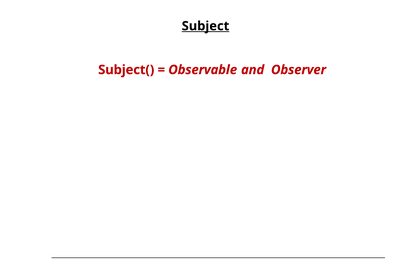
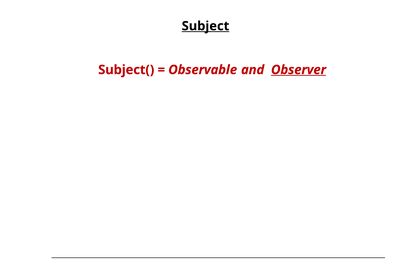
Observer underline: none -> present
